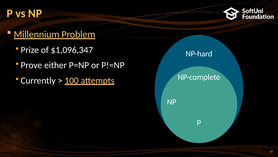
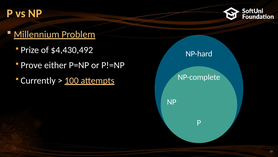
$1,096,347: $1,096,347 -> $4,430,492
